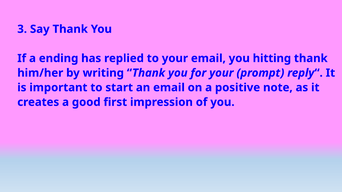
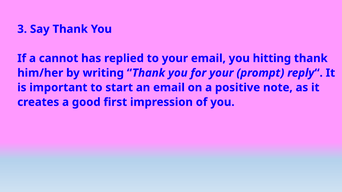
ending: ending -> cannot
